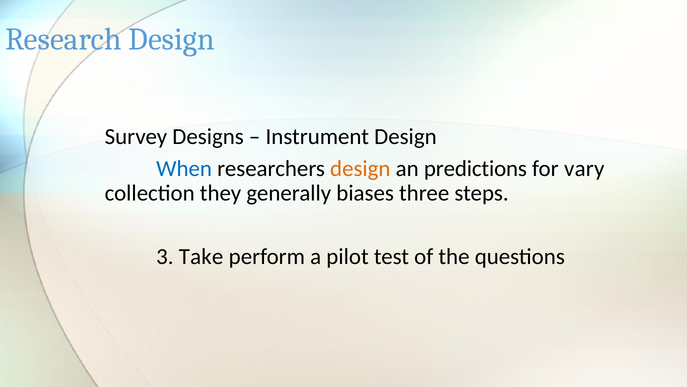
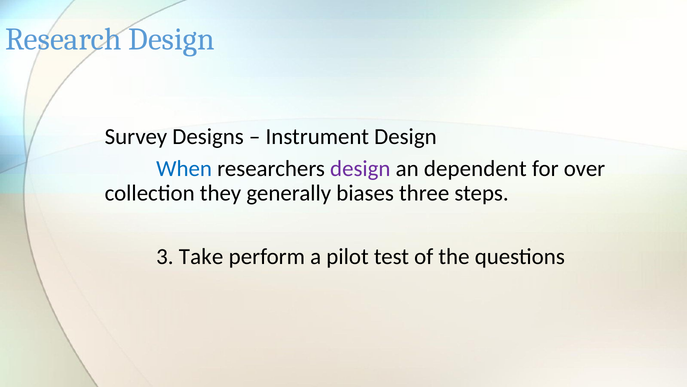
design at (360, 168) colour: orange -> purple
predictions: predictions -> dependent
vary: vary -> over
